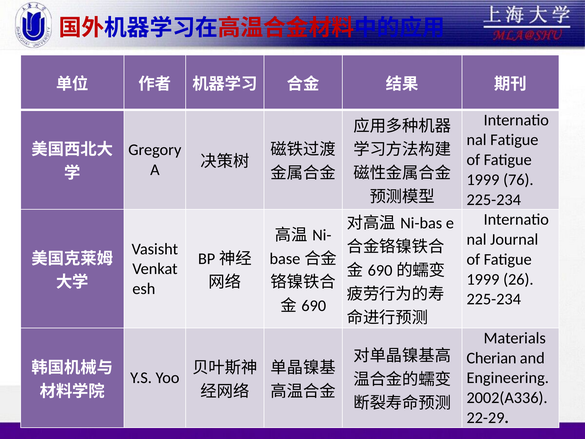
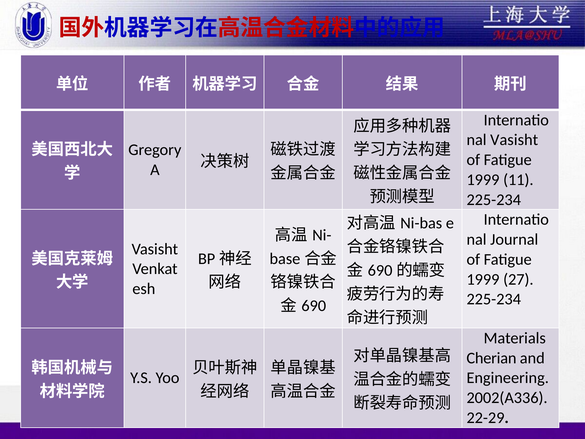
Fatigue at (514, 140): Fatigue -> Vasisht
76: 76 -> 11
26: 26 -> 27
